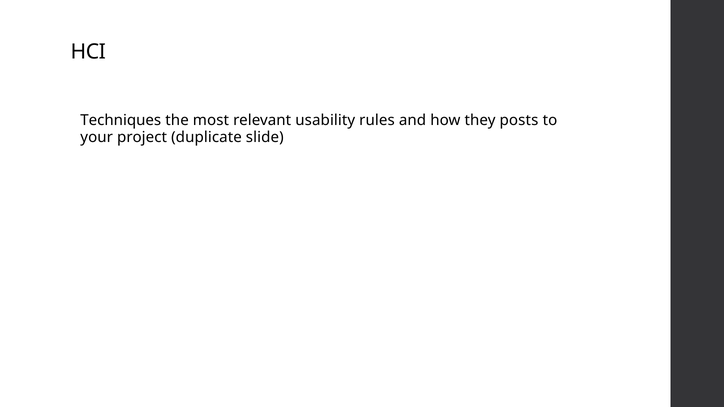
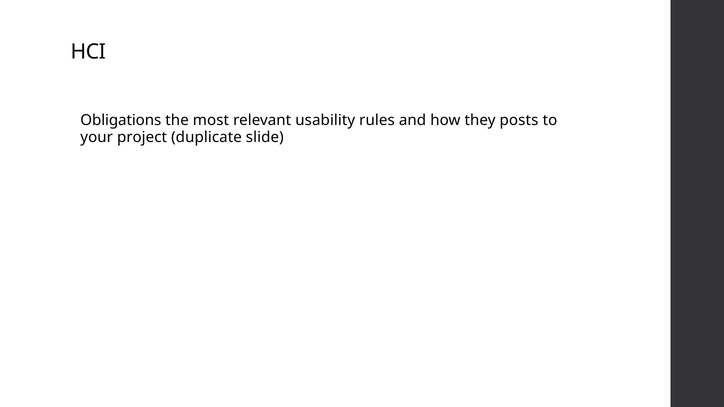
Techniques: Techniques -> Obligations
